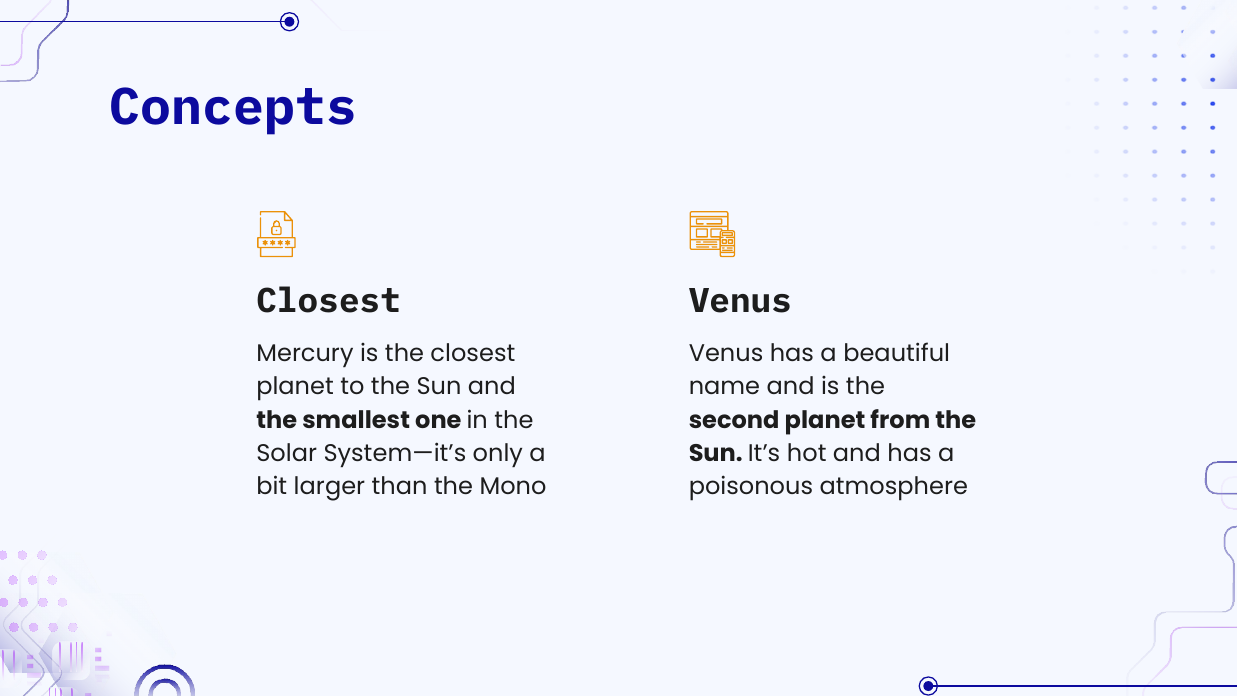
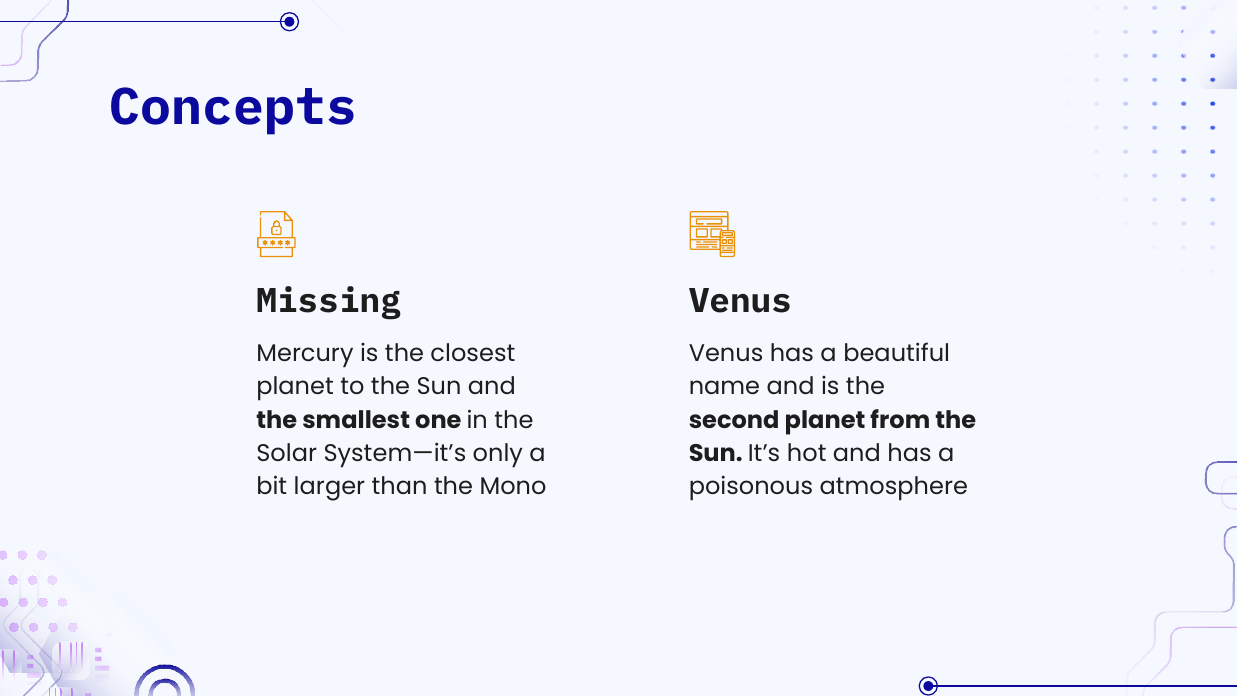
Closest at (329, 301): Closest -> Missing
